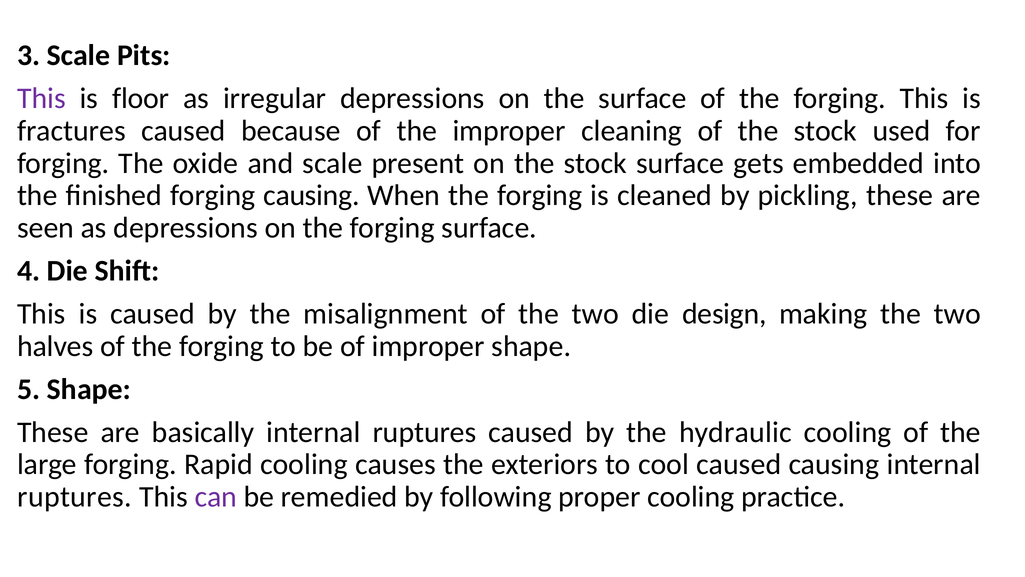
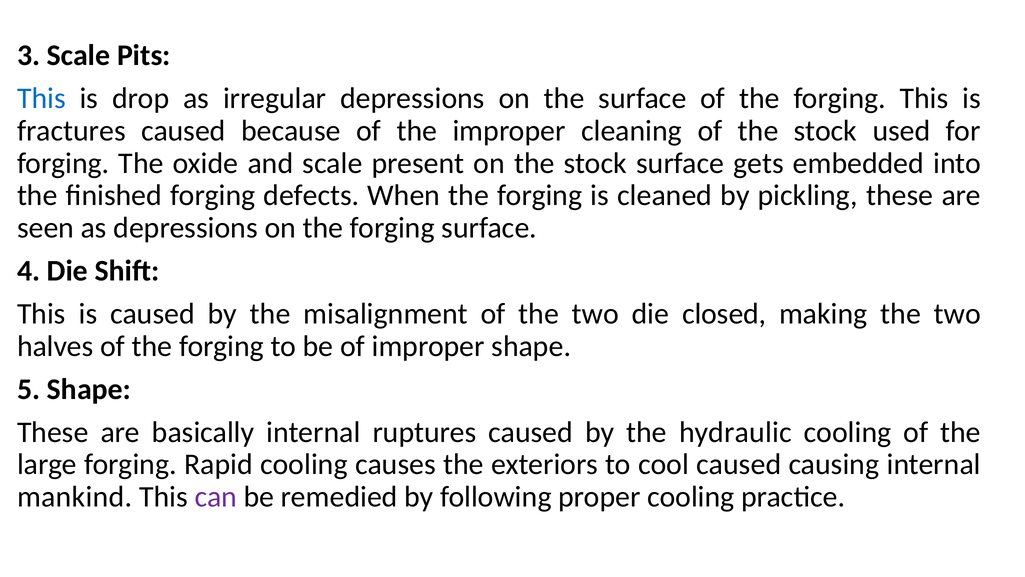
This at (41, 99) colour: purple -> blue
floor: floor -> drop
forging causing: causing -> defects
design: design -> closed
ruptures at (75, 496): ruptures -> mankind
